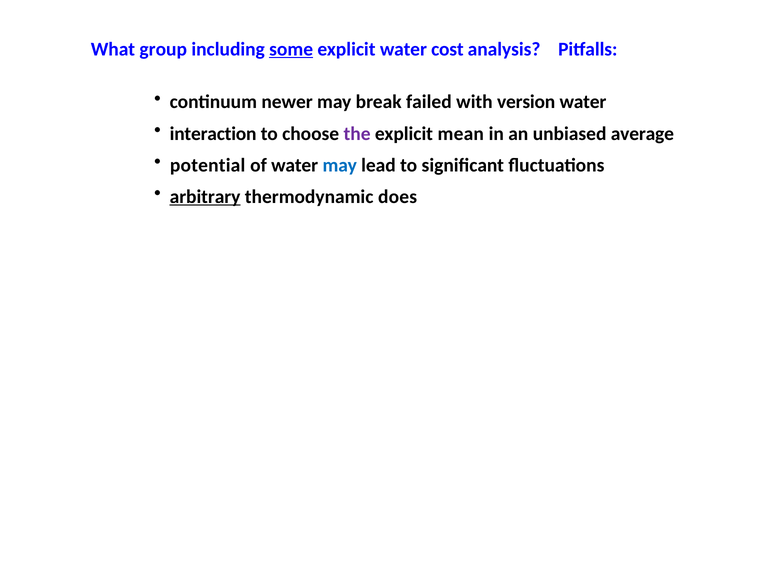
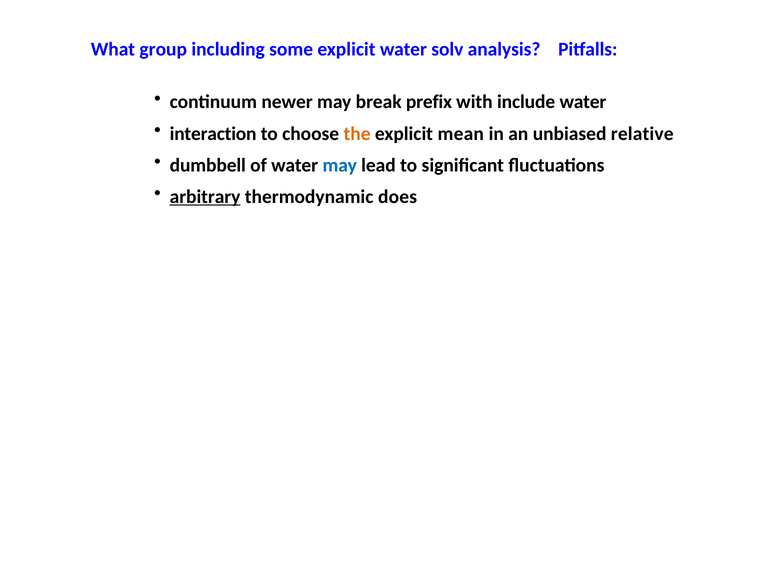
some underline: present -> none
cost: cost -> solv
failed: failed -> prefix
version: version -> include
the colour: purple -> orange
average: average -> relative
potential: potential -> dumbbell
